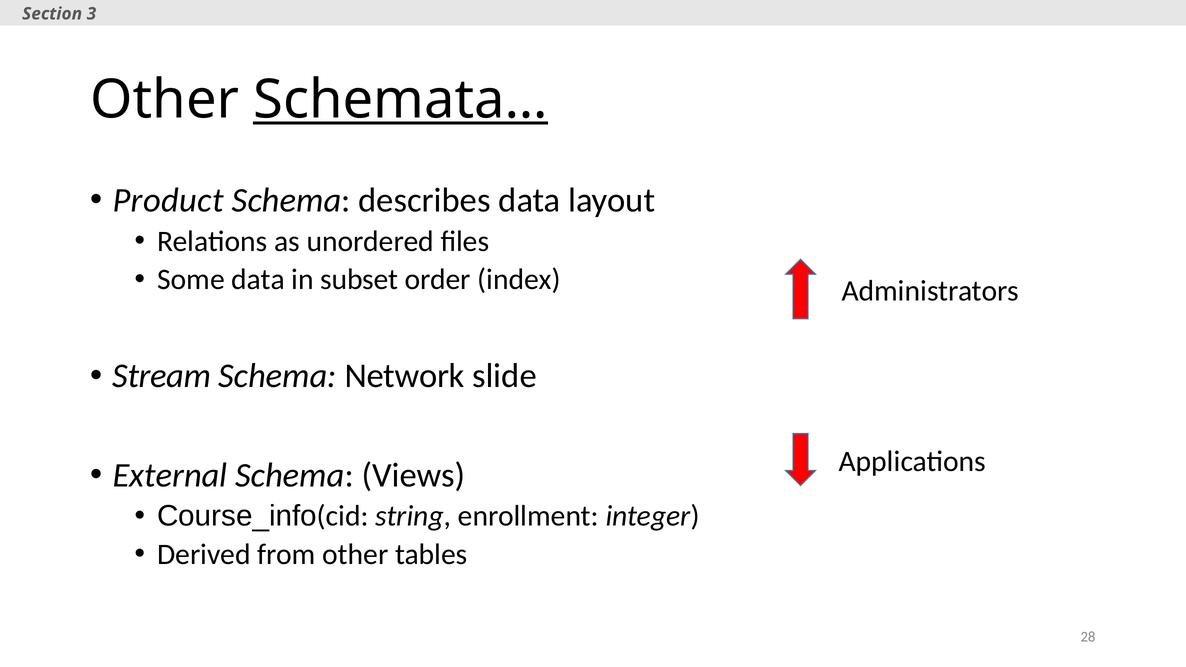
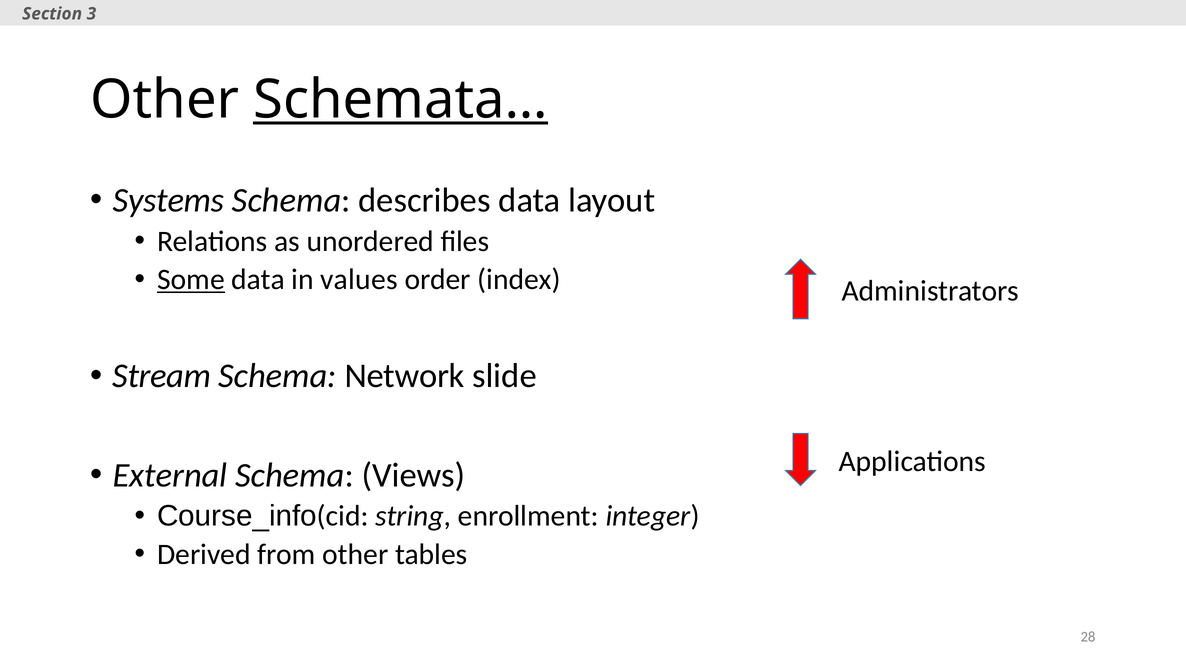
Product: Product -> Systems
Some underline: none -> present
subset: subset -> values
